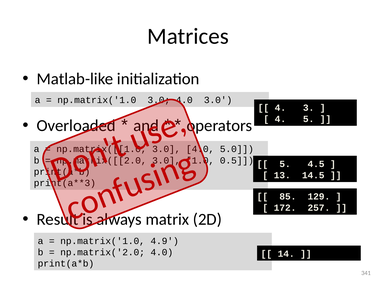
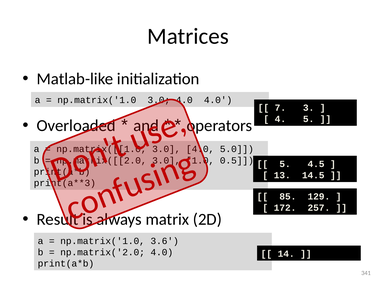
3.0 at (218, 100): 3.0 -> 4.0
4 at (280, 108): 4 -> 7
4.9: 4.9 -> 3.6
